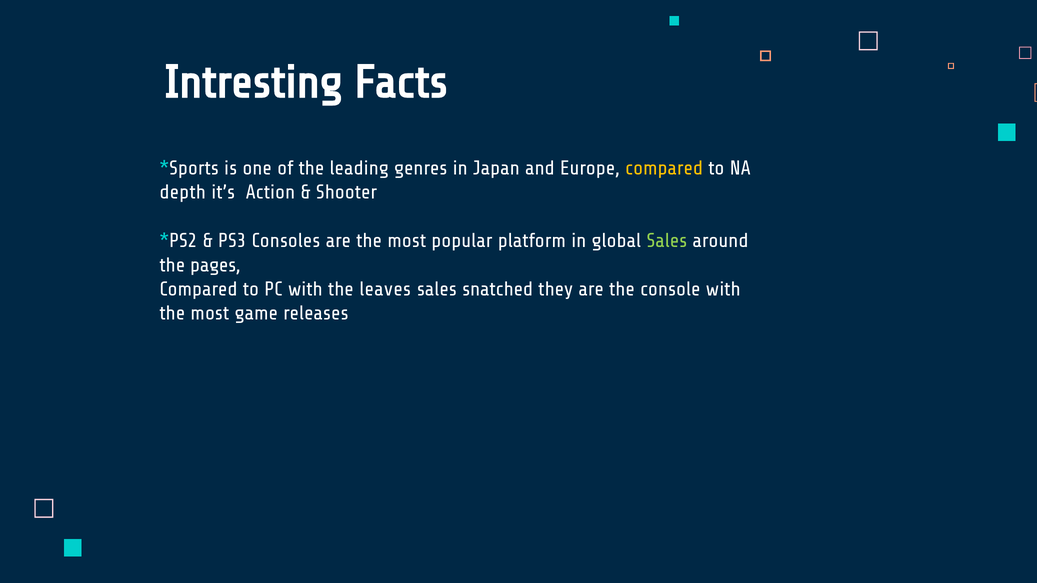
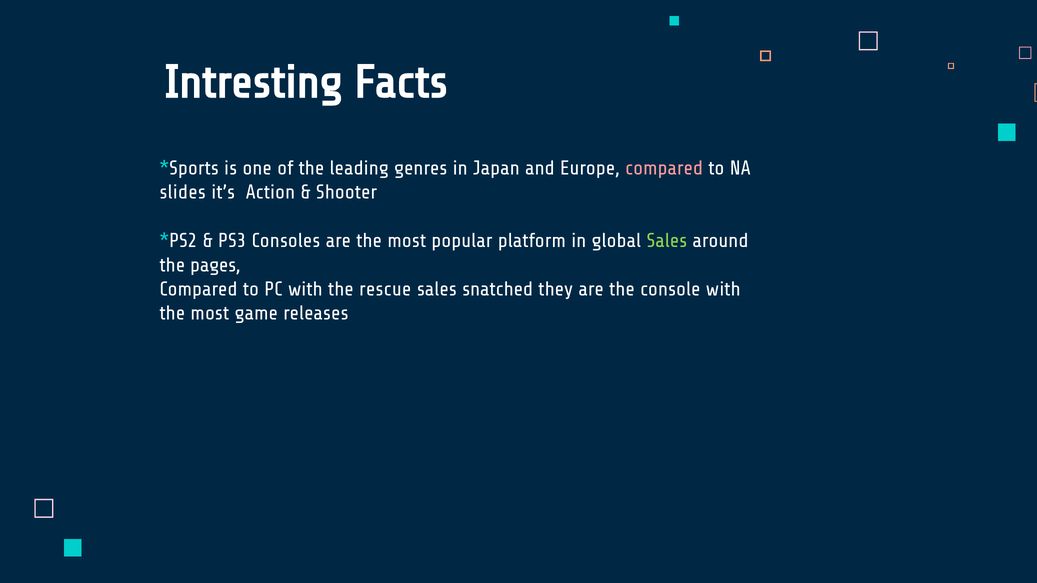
compared at (664, 168) colour: yellow -> pink
depth: depth -> slides
leaves: leaves -> rescue
